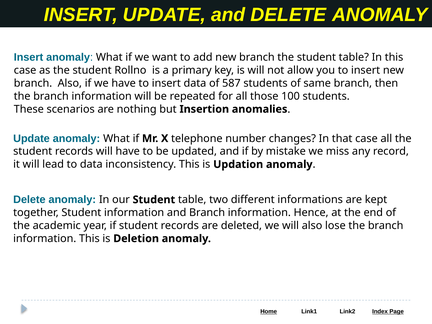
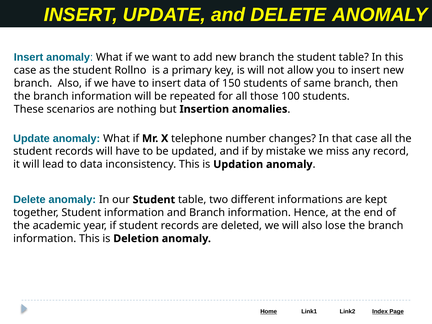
587: 587 -> 150
